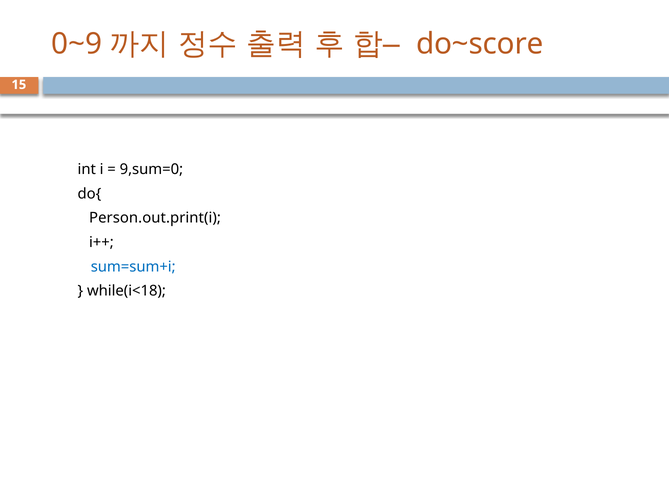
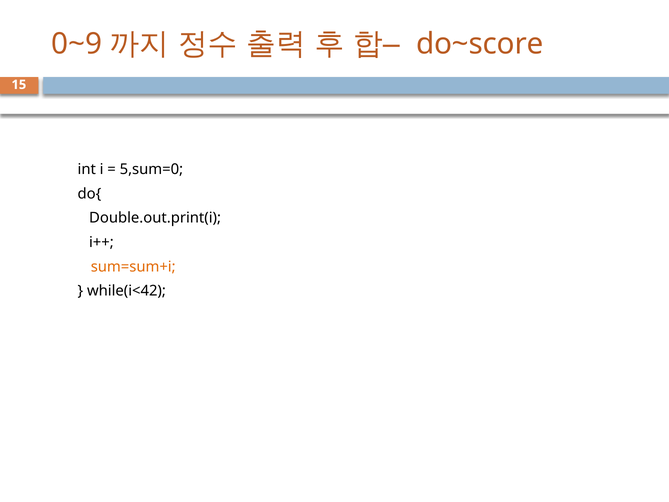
9,sum=0: 9,sum=0 -> 5,sum=0
Person.out.print(i: Person.out.print(i -> Double.out.print(i
sum=sum+i colour: blue -> orange
while(i<18: while(i<18 -> while(i<42
